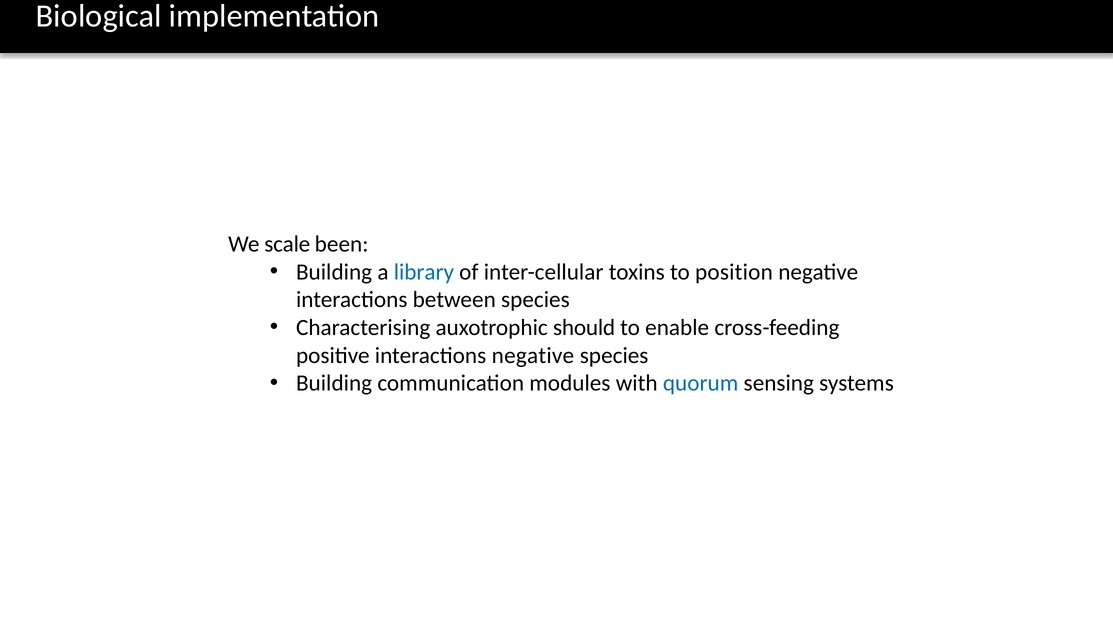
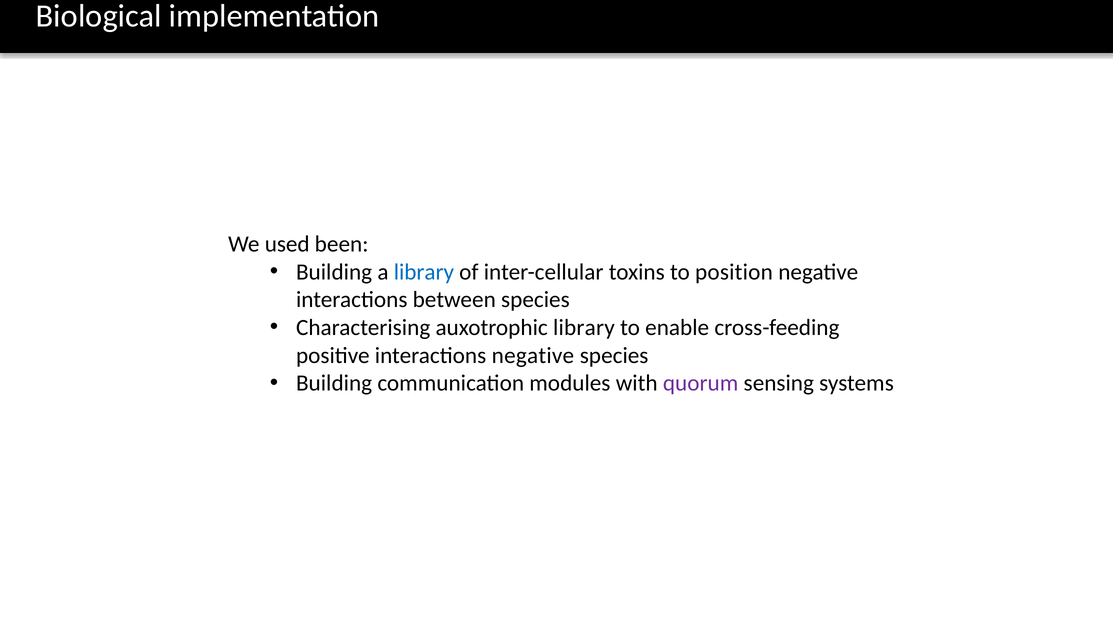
scale: scale -> used
auxotrophic should: should -> library
quorum colour: blue -> purple
